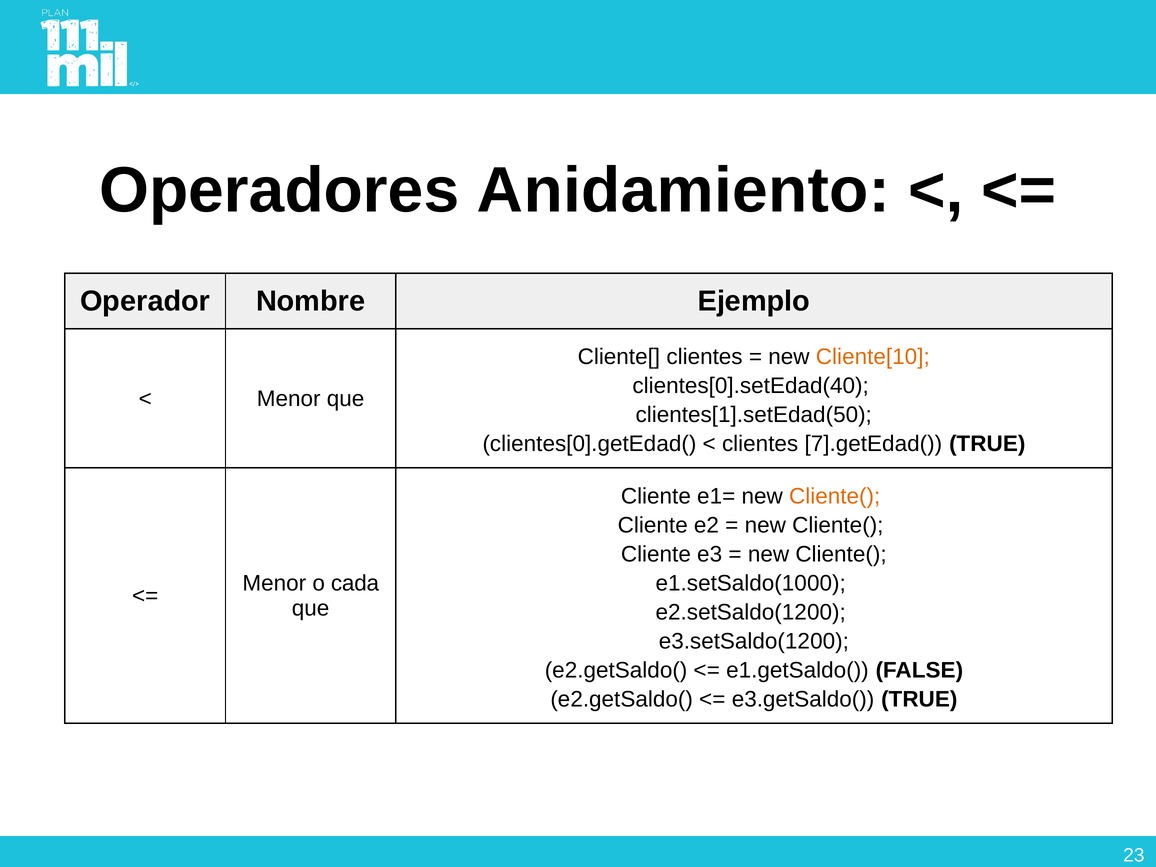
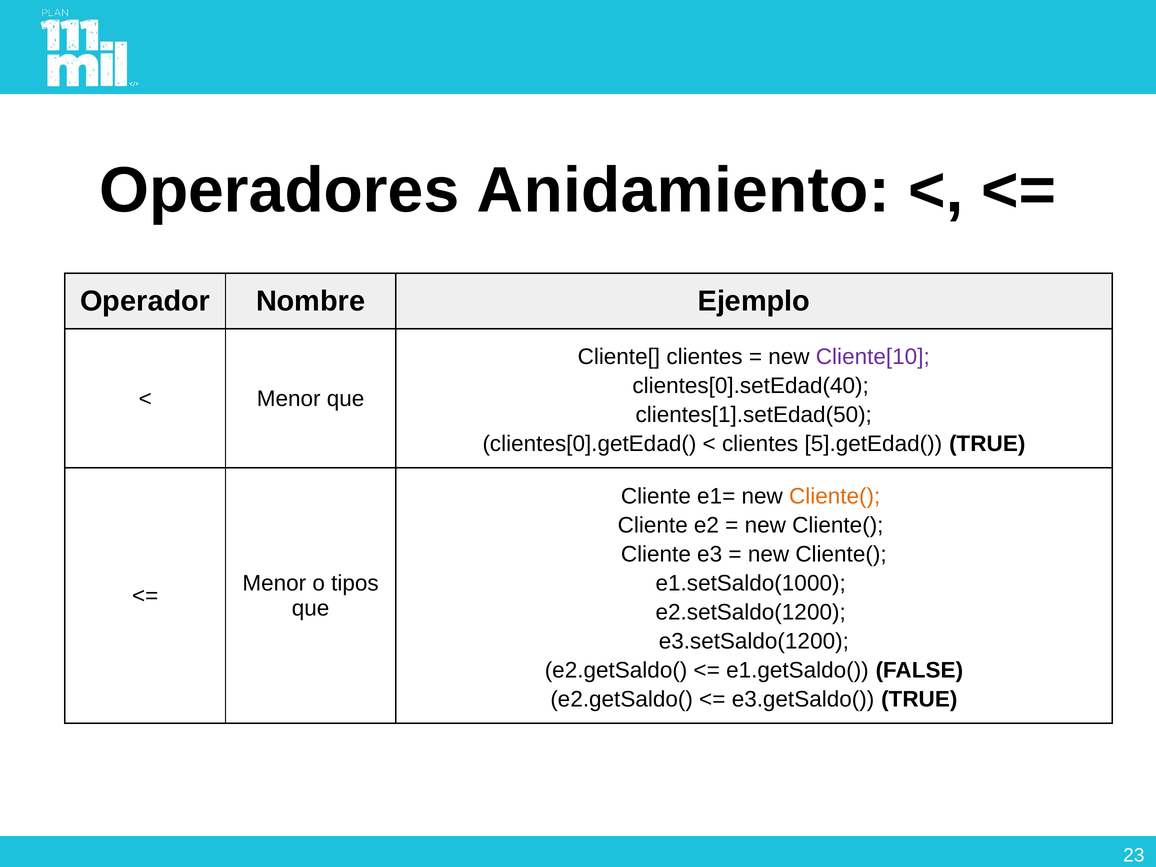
Cliente[10 colour: orange -> purple
7].getEdad(: 7].getEdad( -> 5].getEdad(
cada: cada -> tipos
